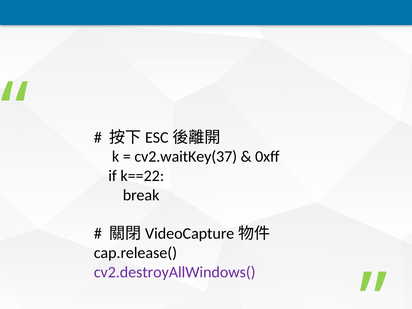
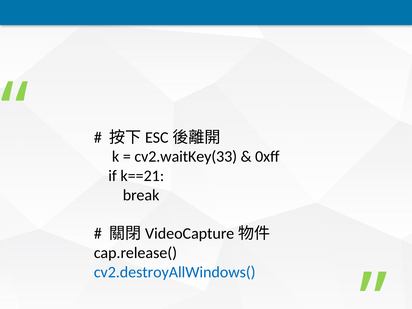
cv2.waitKey(37: cv2.waitKey(37 -> cv2.waitKey(33
k==22: k==22 -> k==21
cv2.destroyAllWindows( colour: purple -> blue
